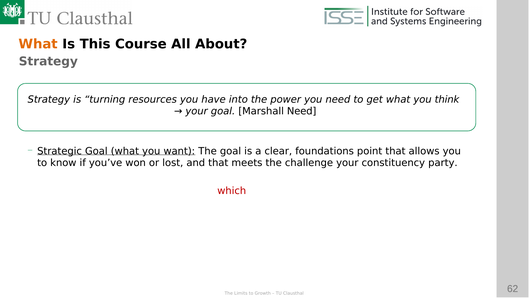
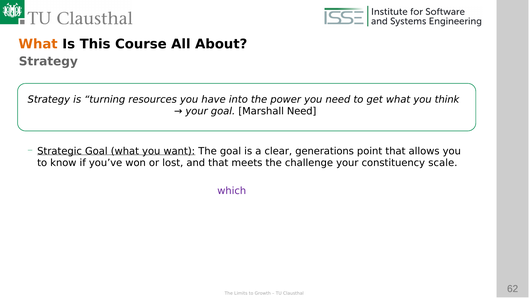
foundations: foundations -> generations
party: party -> scale
which colour: red -> purple
